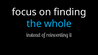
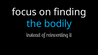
whole: whole -> bodily
